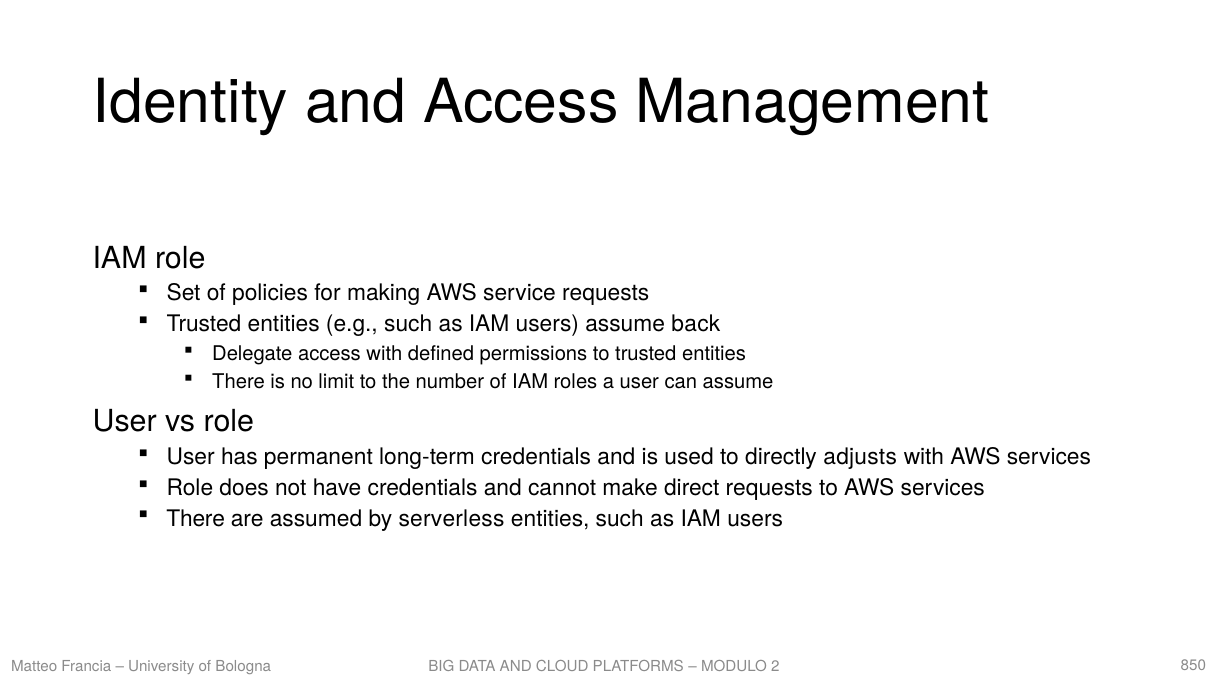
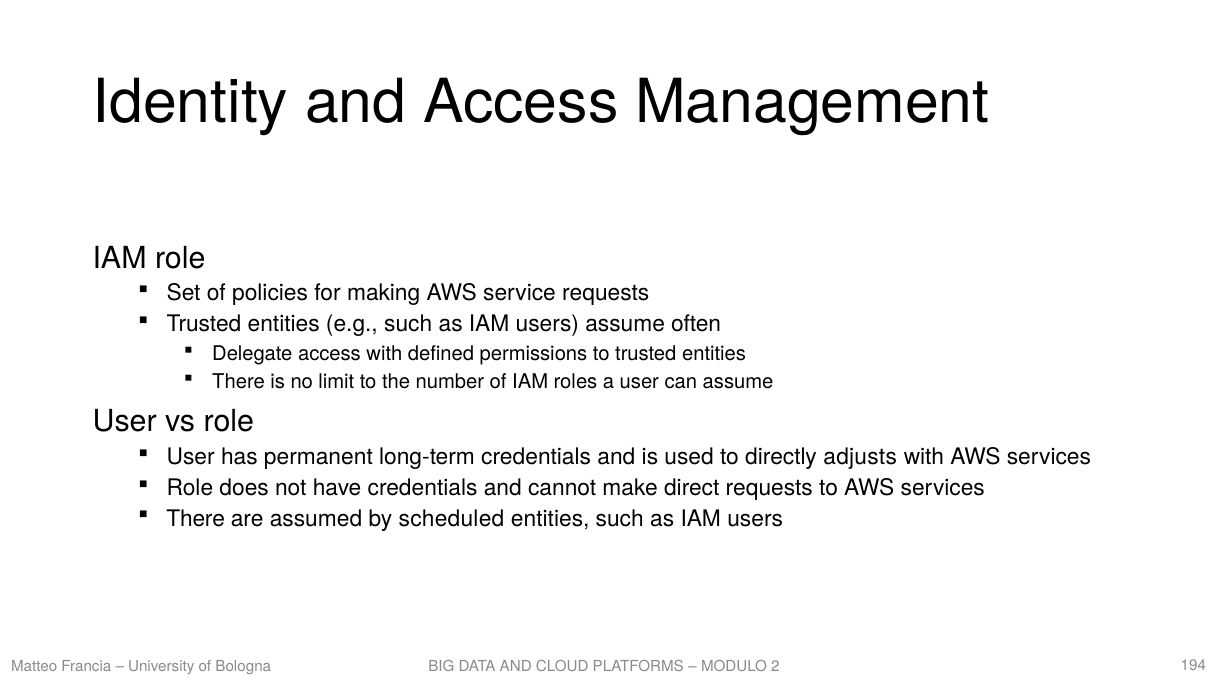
back: back -> often
serverless: serverless -> scheduled
850: 850 -> 194
